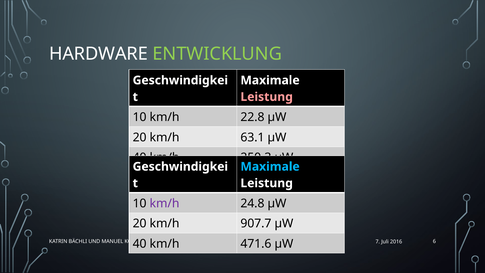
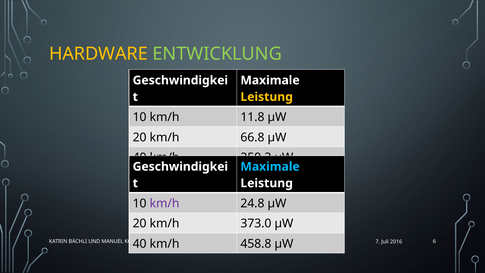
HARDWARE colour: white -> yellow
Leistung at (267, 97) colour: pink -> yellow
22.8: 22.8 -> 11.8
63.1: 63.1 -> 66.8
907.7: 907.7 -> 373.0
471.6: 471.6 -> 458.8
